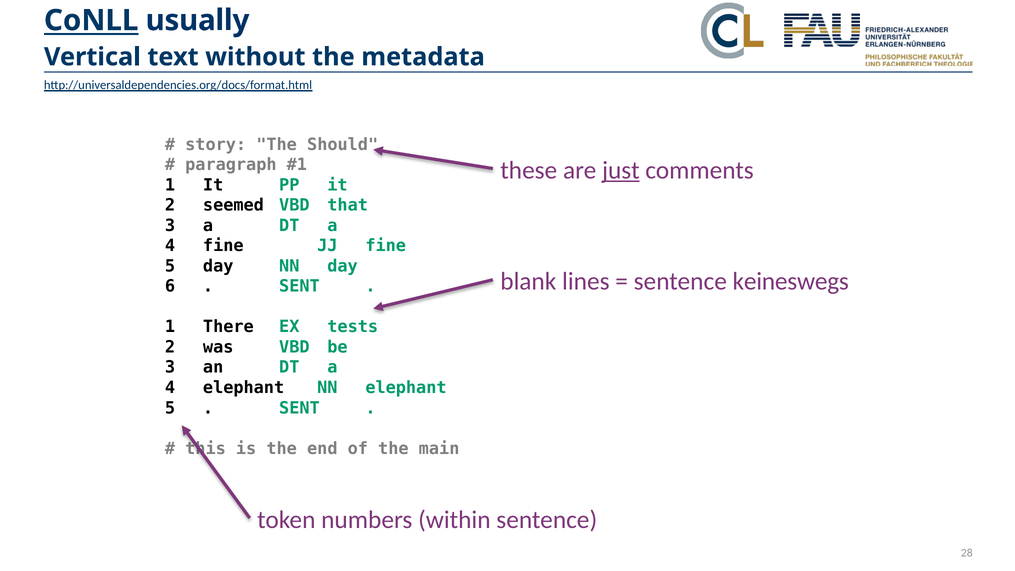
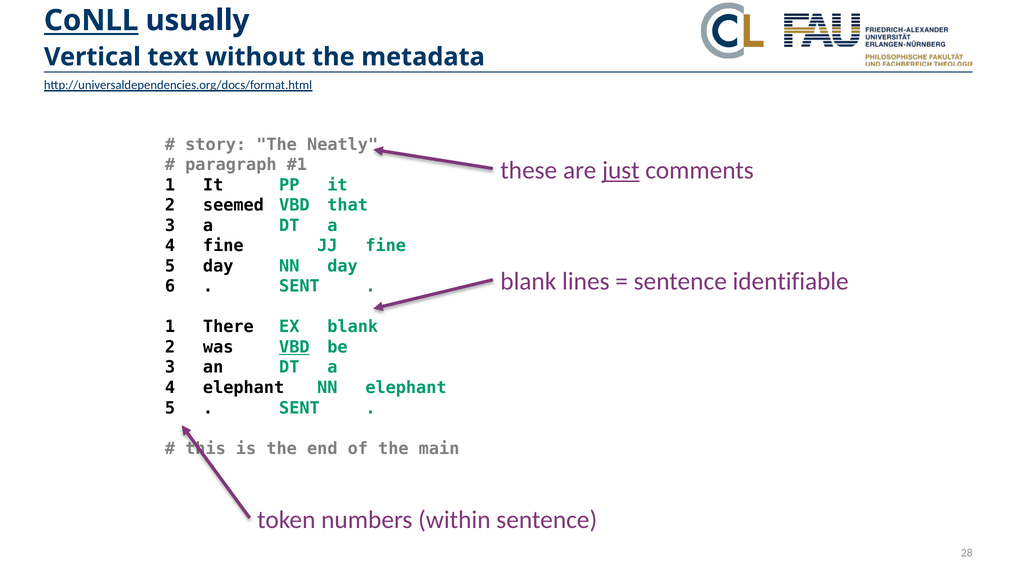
Should: Should -> Neatly
keineswegs: keineswegs -> identifiable
EX tests: tests -> blank
VBD at (294, 347) underline: none -> present
